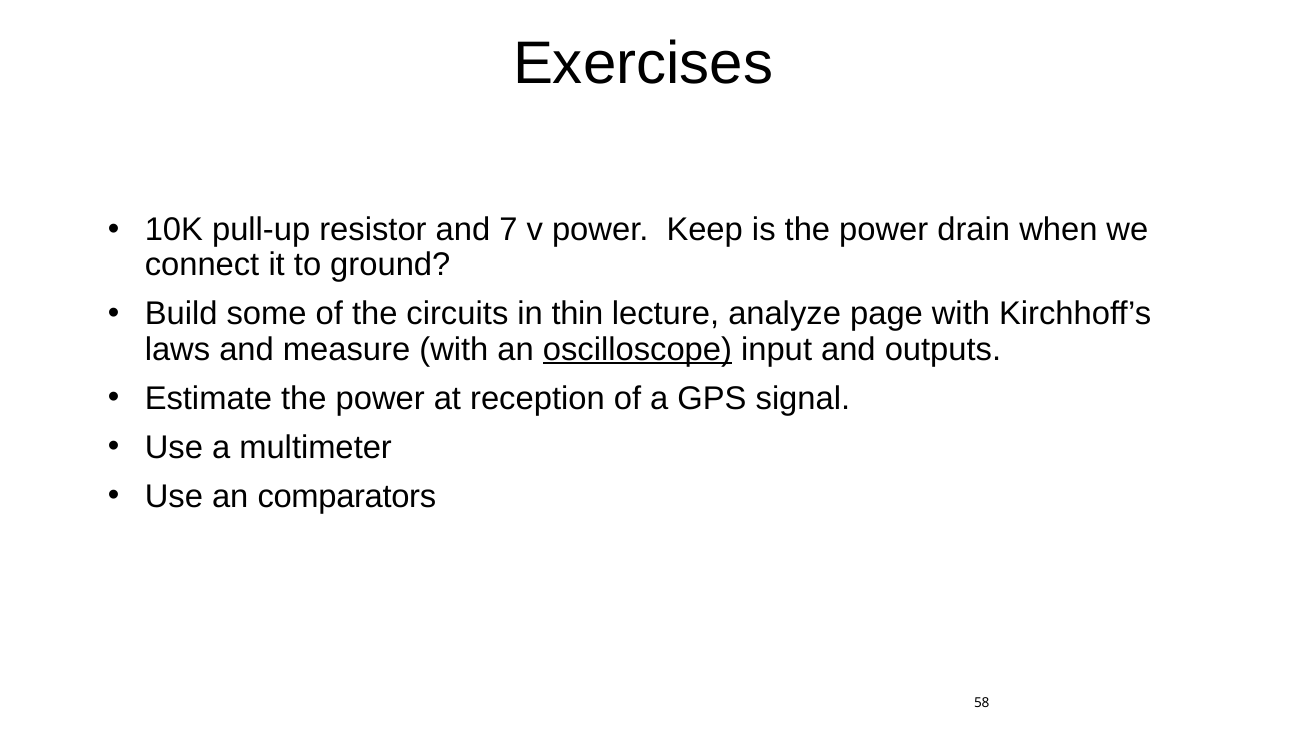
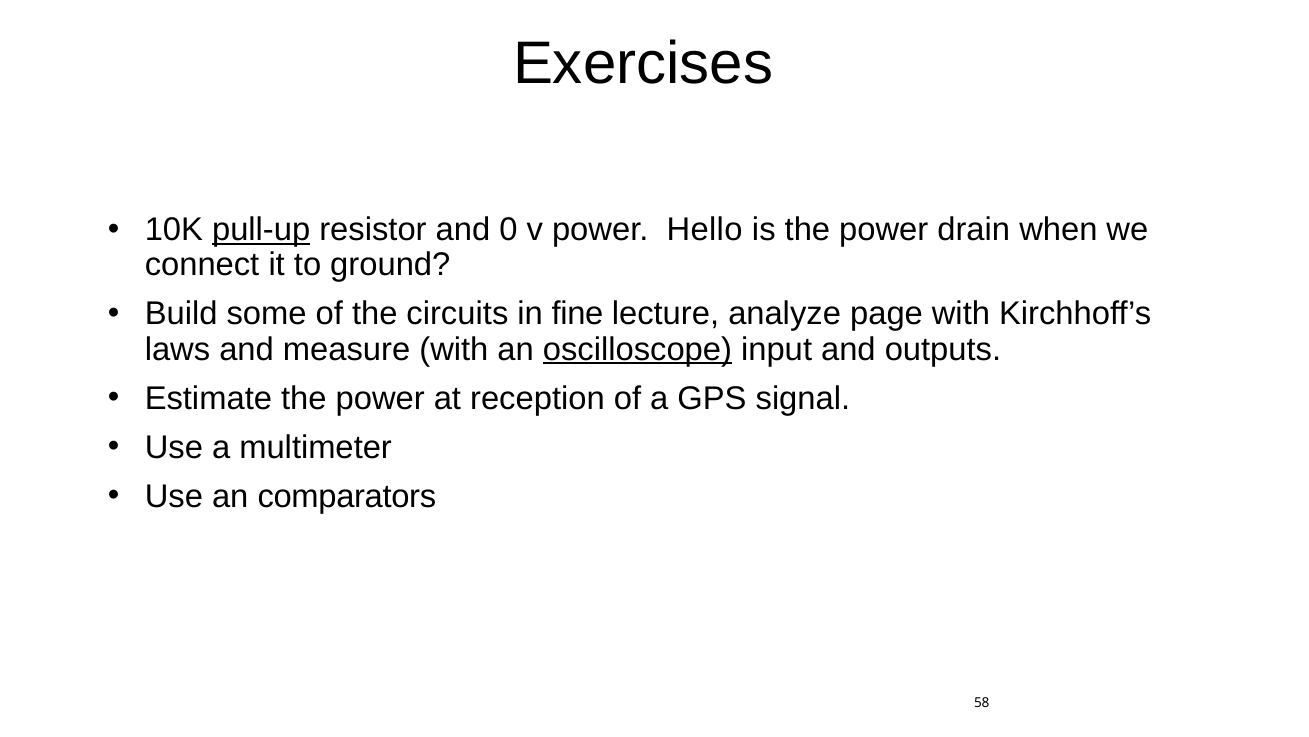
pull-up underline: none -> present
7: 7 -> 0
Keep: Keep -> Hello
thin: thin -> fine
